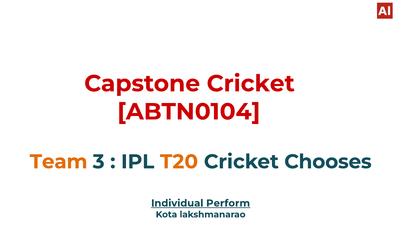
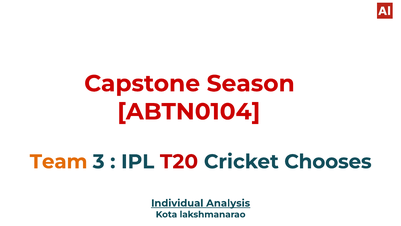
Capstone Cricket: Cricket -> Season
T20 colour: orange -> red
Perform: Perform -> Analysis
